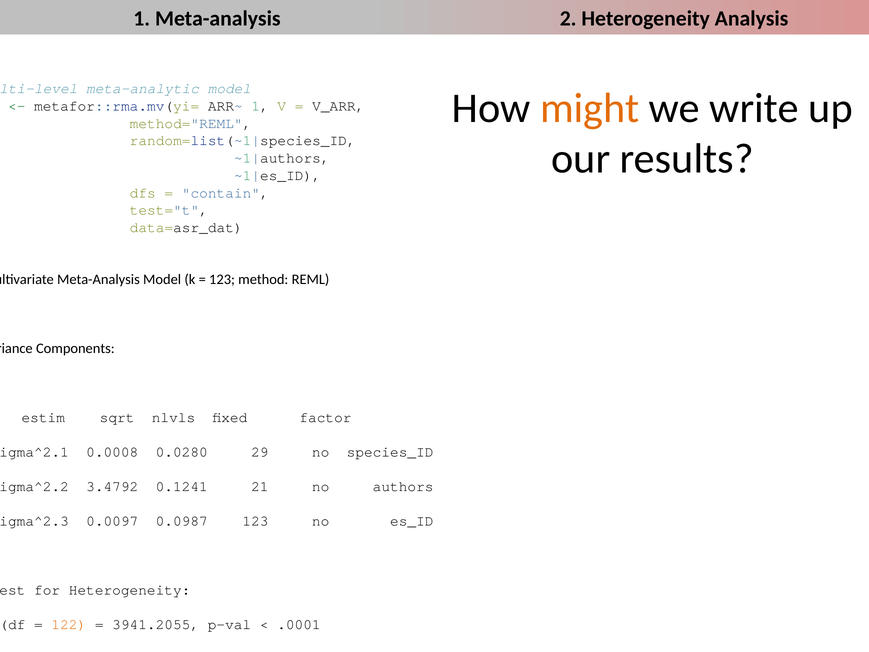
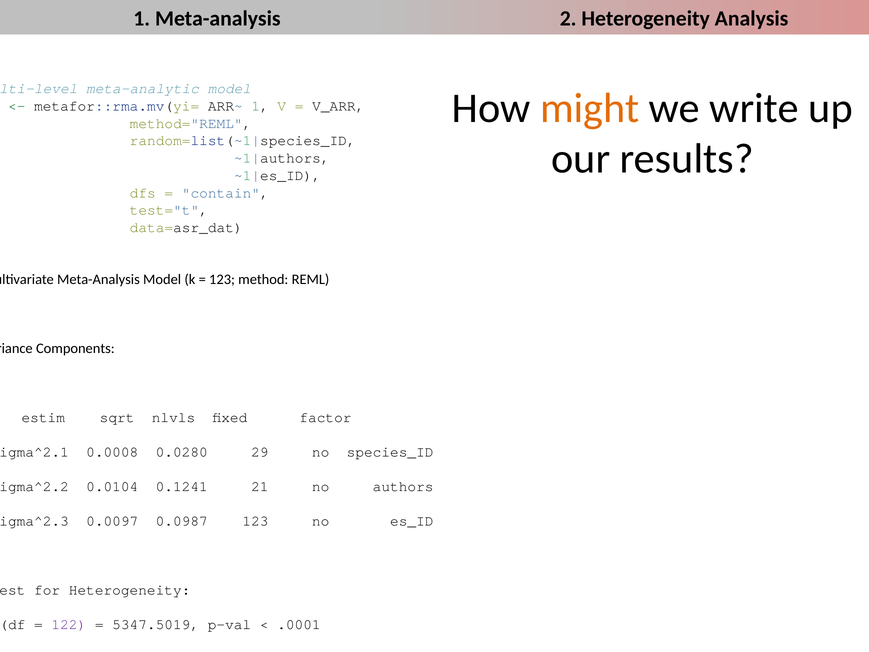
3.4792: 3.4792 -> 0.0104
122 colour: orange -> purple
3941.2055: 3941.2055 -> 5347.5019
